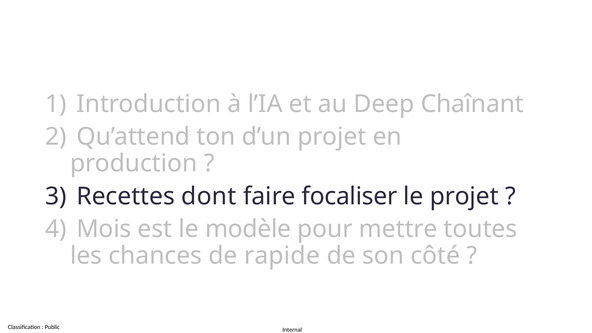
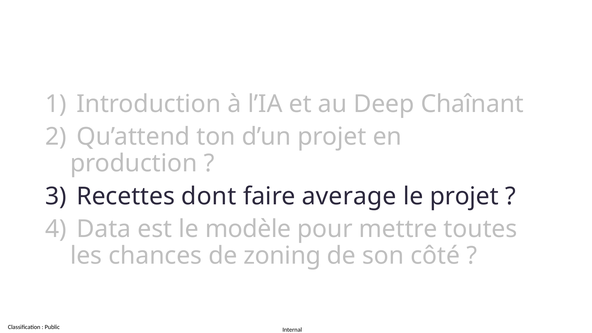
focaliser: focaliser -> average
Mois: Mois -> Data
rapide: rapide -> zoning
